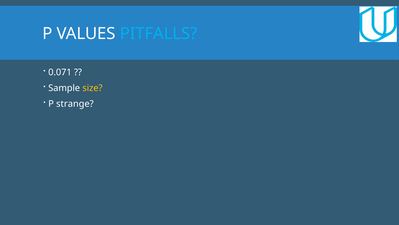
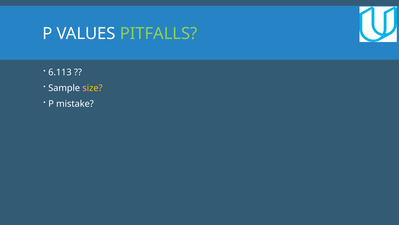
PITFALLS colour: light blue -> light green
0.071: 0.071 -> 6.113
strange: strange -> mistake
